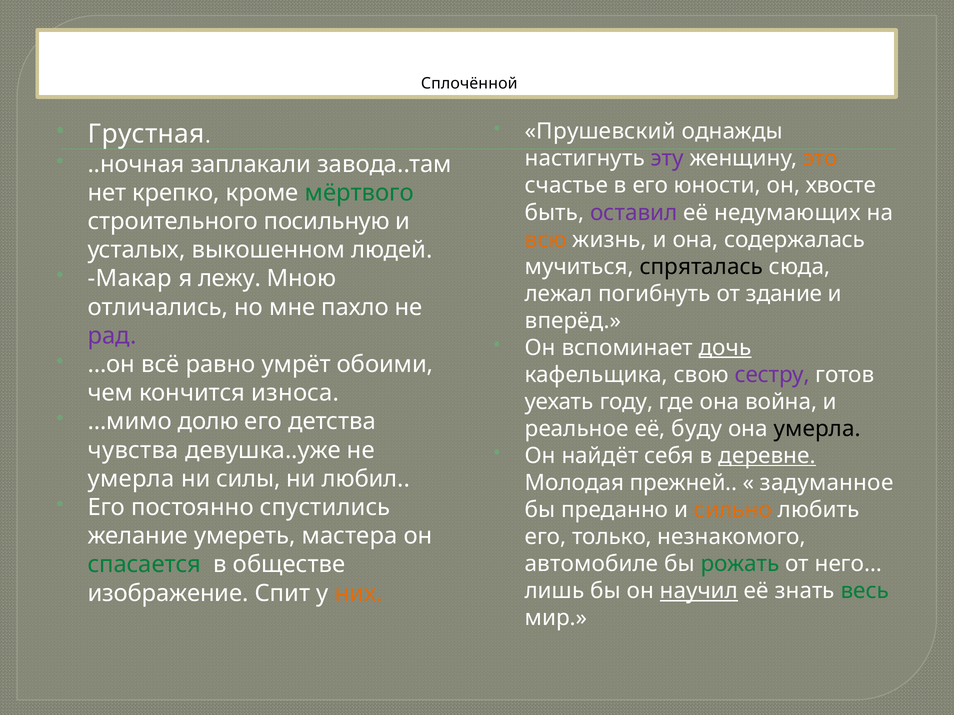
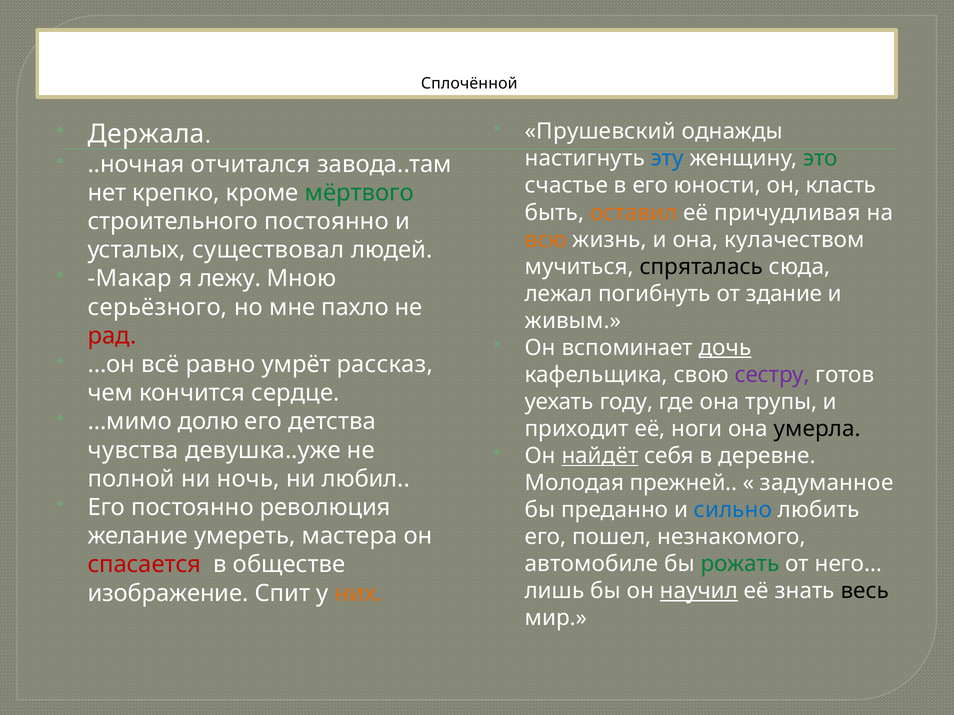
Грустная: Грустная -> Держала
эту colour: purple -> blue
это colour: orange -> green
заплакали: заплакали -> отчитался
хвосте: хвосте -> класть
оставил colour: purple -> orange
недумающих: недумающих -> причудливая
строительного посильную: посильную -> постоянно
содержалась: содержалась -> кулачеством
выкошенном: выкошенном -> существовал
отличались: отличались -> серьёзного
вперёд: вперёд -> живым
рад colour: purple -> red
обоими: обоими -> рассказ
износа: износа -> сердце
война: война -> трупы
реальное: реальное -> приходит
буду: буду -> ноги
найдёт underline: none -> present
деревне underline: present -> none
умерла at (131, 479): умерла -> полной
силы: силы -> ночь
спустились: спустились -> революция
сильно colour: orange -> blue
только: только -> пошел
спасается colour: green -> red
весь colour: green -> black
